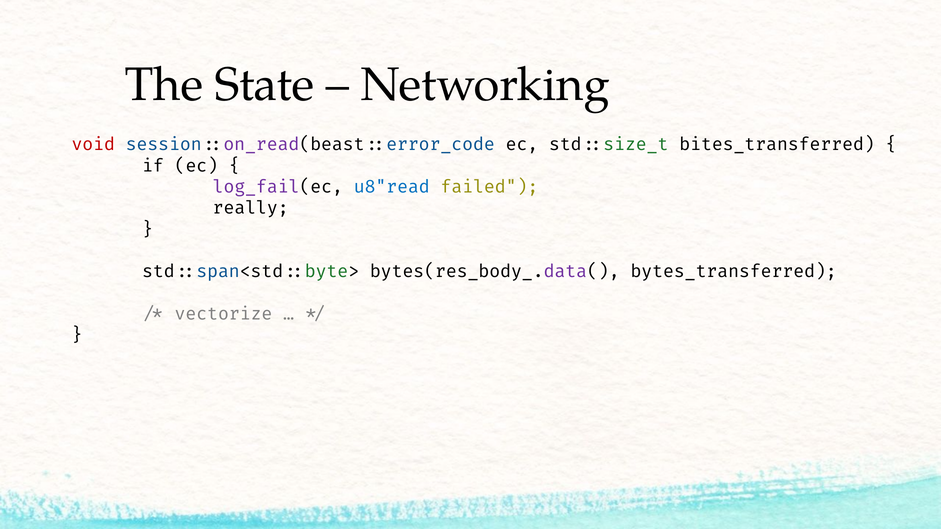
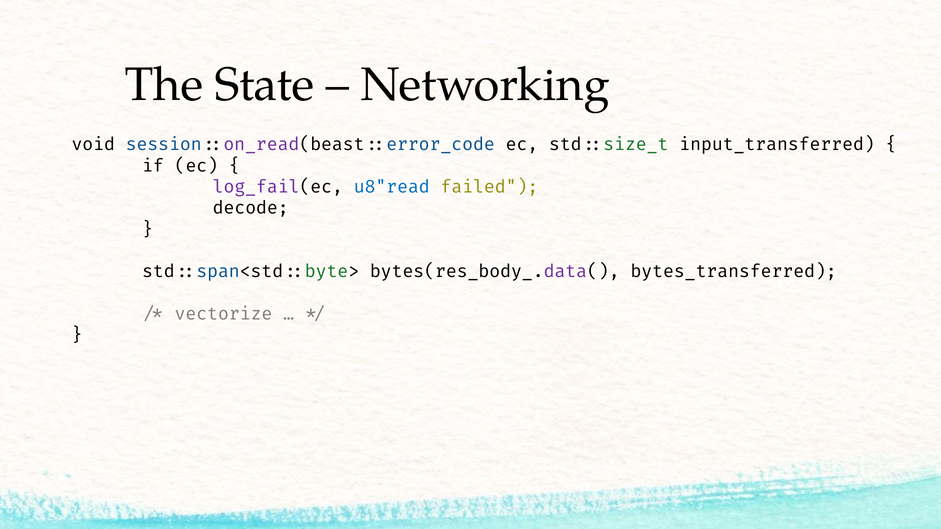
void colour: red -> black
bites_transferred: bites_transferred -> input_transferred
really: really -> decode
